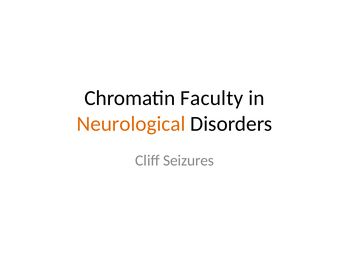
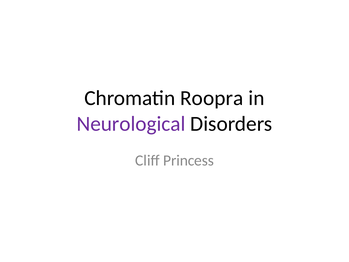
Faculty: Faculty -> Roopra
Neurological colour: orange -> purple
Seizures: Seizures -> Princess
